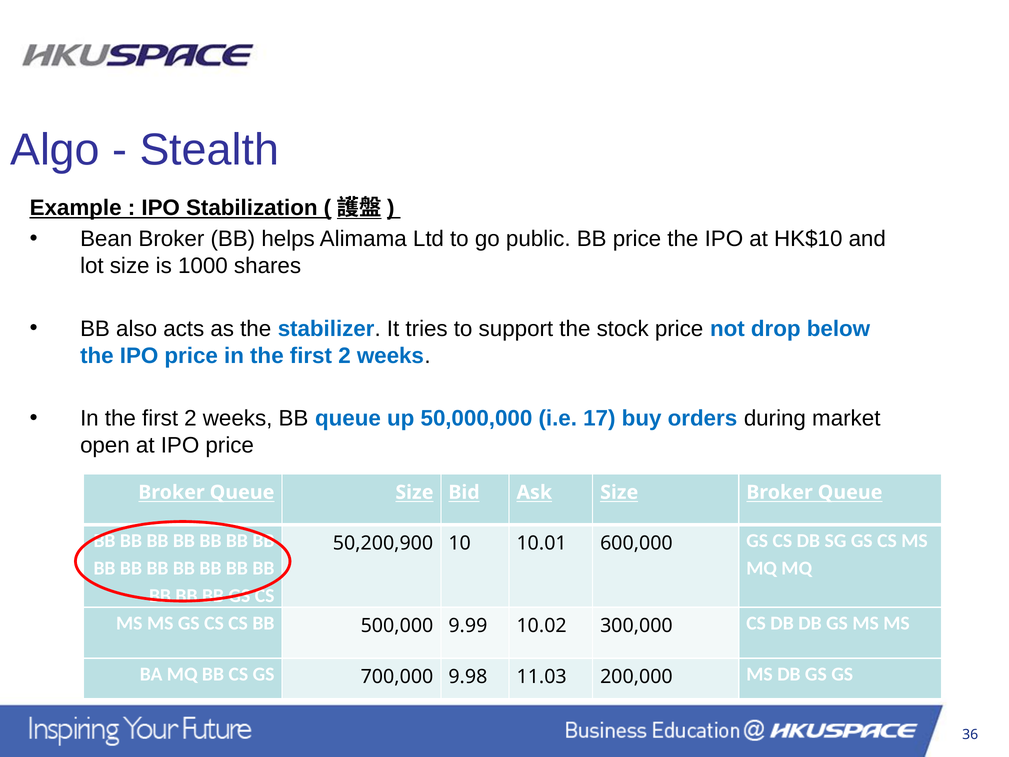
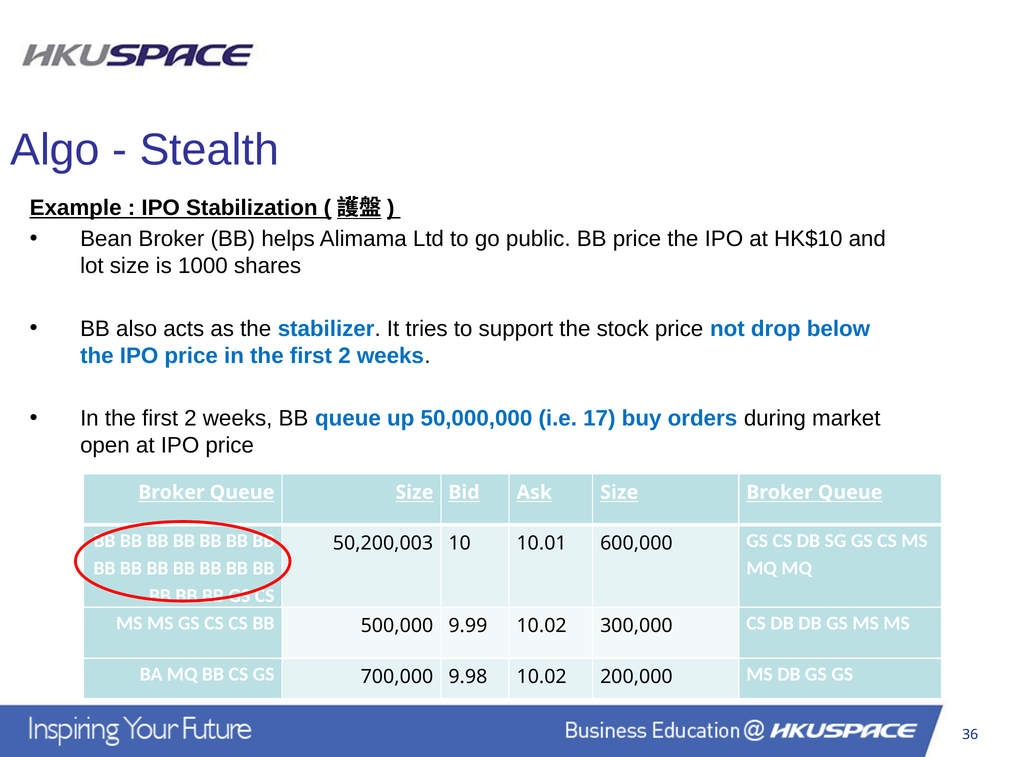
50,200,900: 50,200,900 -> 50,200,003
9.98 11.03: 11.03 -> 10.02
